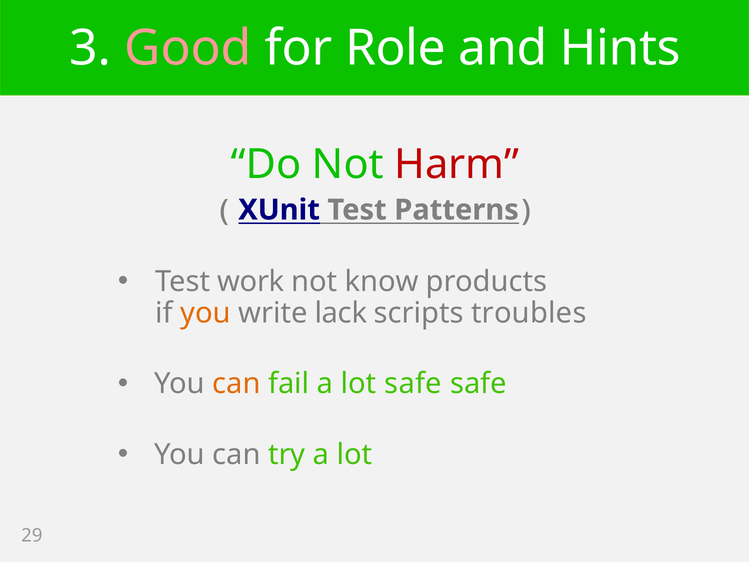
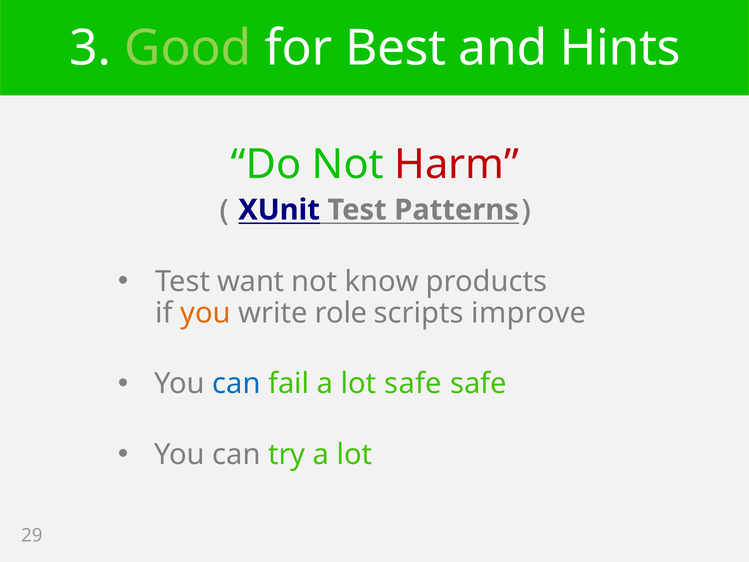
Good colour: pink -> light green
Role: Role -> Best
work: work -> want
lack: lack -> role
troubles: troubles -> improve
can at (236, 384) colour: orange -> blue
